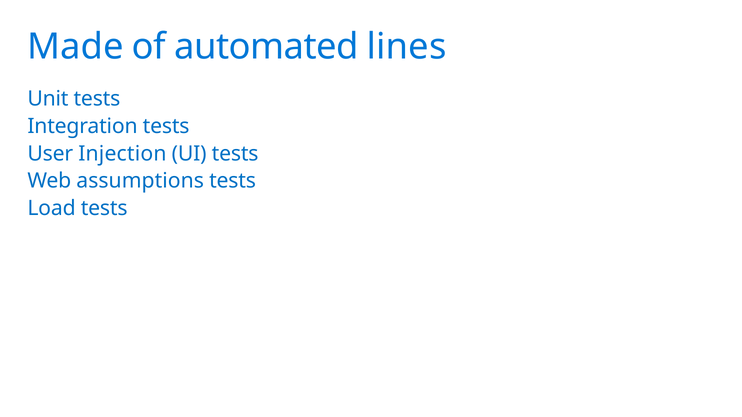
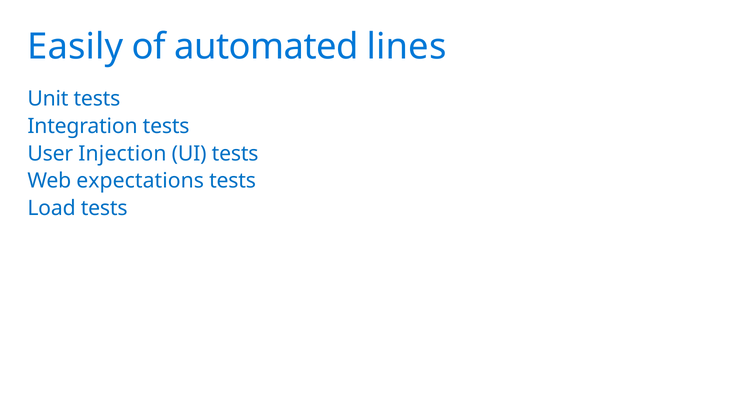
Made: Made -> Easily
assumptions: assumptions -> expectations
